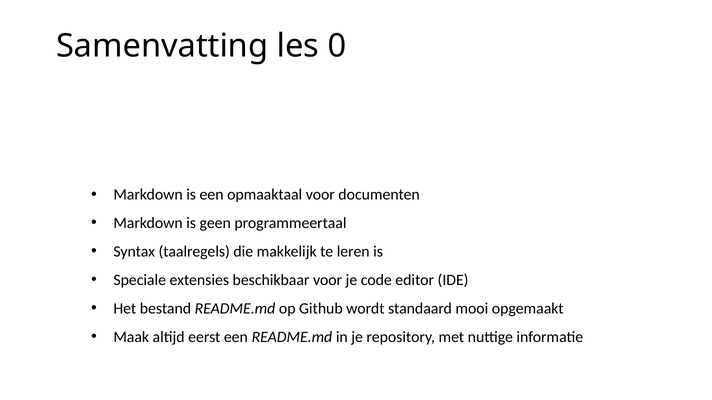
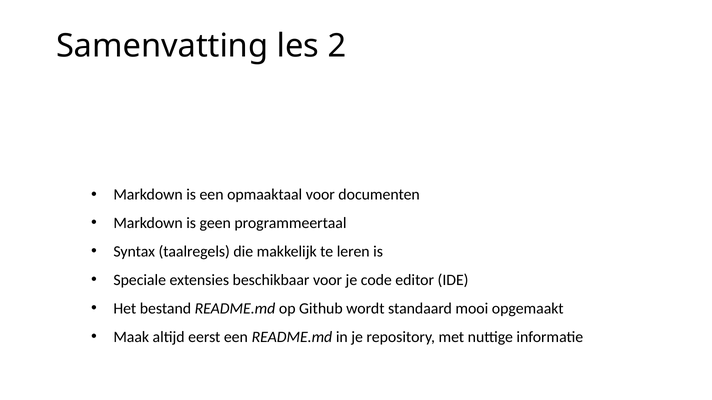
0: 0 -> 2
